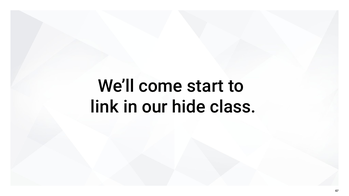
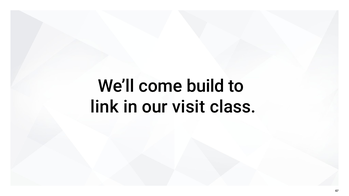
start: start -> build
hide: hide -> visit
